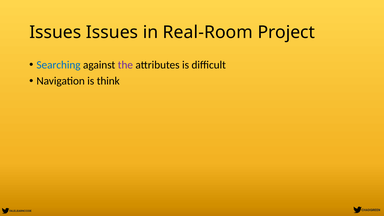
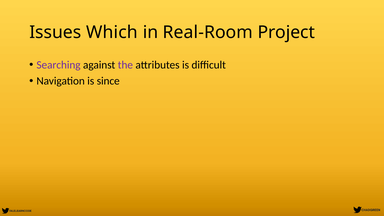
Issues Issues: Issues -> Which
Searching colour: blue -> purple
think: think -> since
